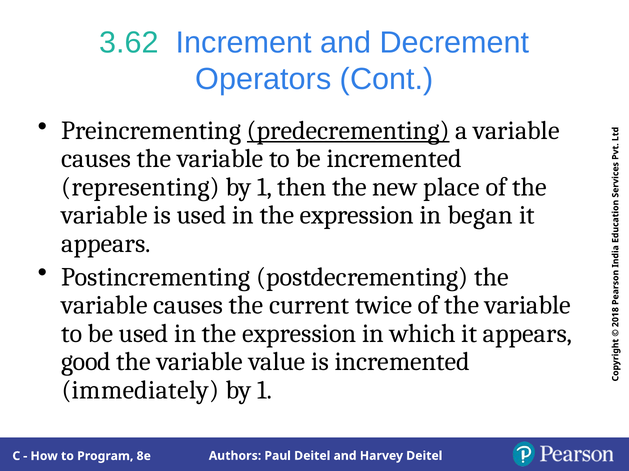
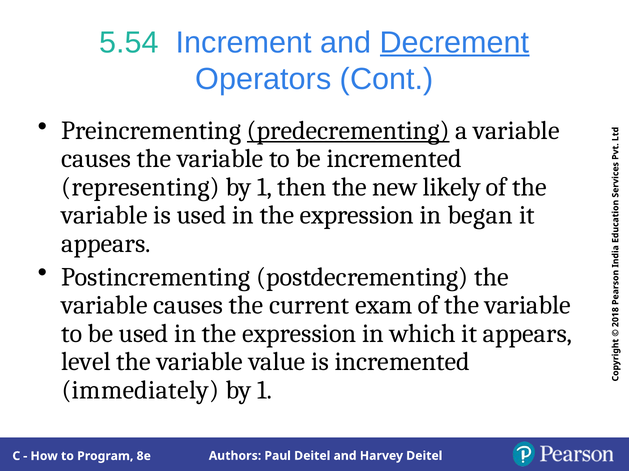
3.62: 3.62 -> 5.54
Decrement underline: none -> present
place: place -> likely
twice: twice -> exam
good: good -> level
